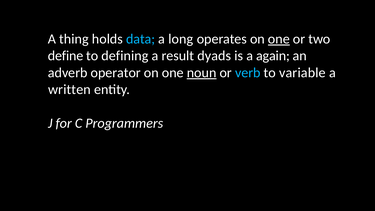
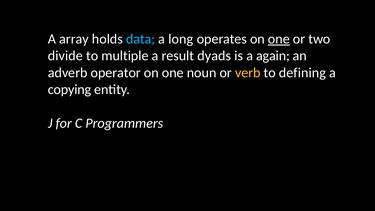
thing: thing -> array
define: define -> divide
defining: defining -> multiple
noun underline: present -> none
verb colour: light blue -> yellow
variable: variable -> defining
written: written -> copying
